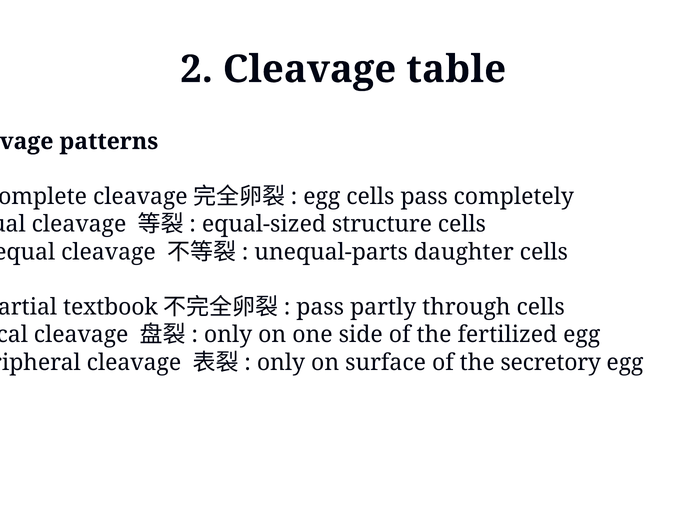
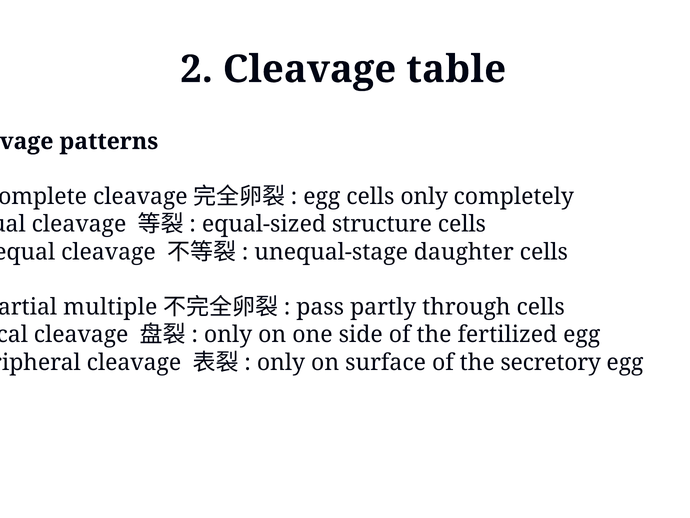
cells pass: pass -> only
unequal-parts: unequal-parts -> unequal-stage
textbook: textbook -> multiple
